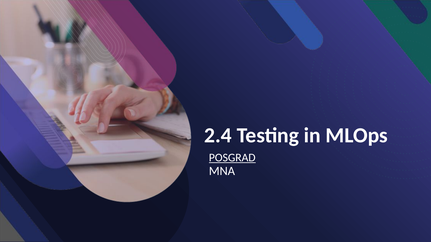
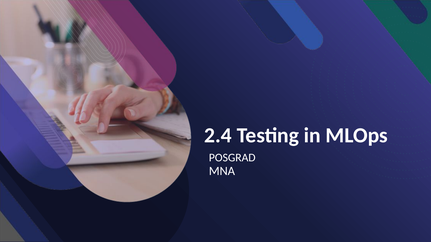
POSGRAD underline: present -> none
